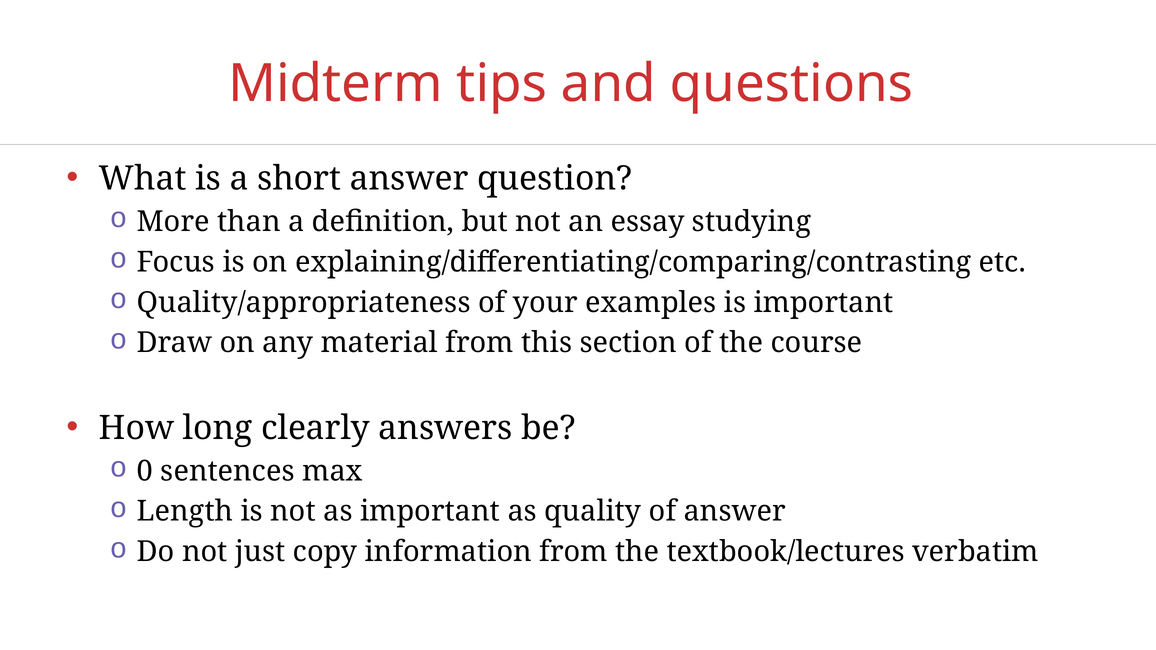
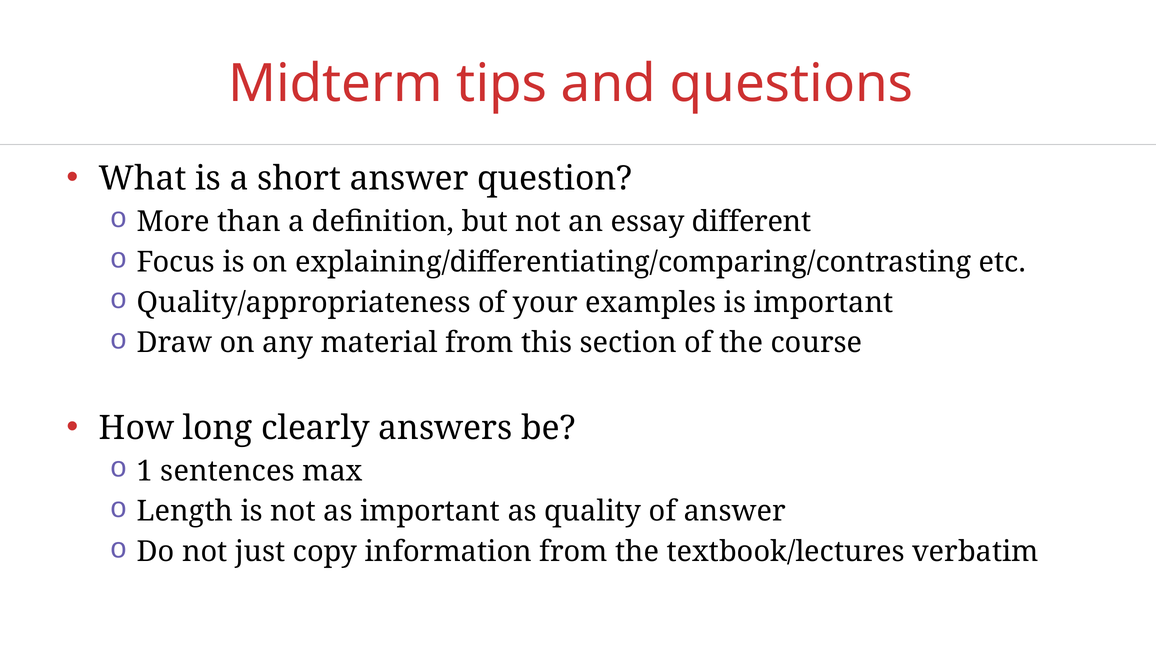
studying: studying -> different
0: 0 -> 1
